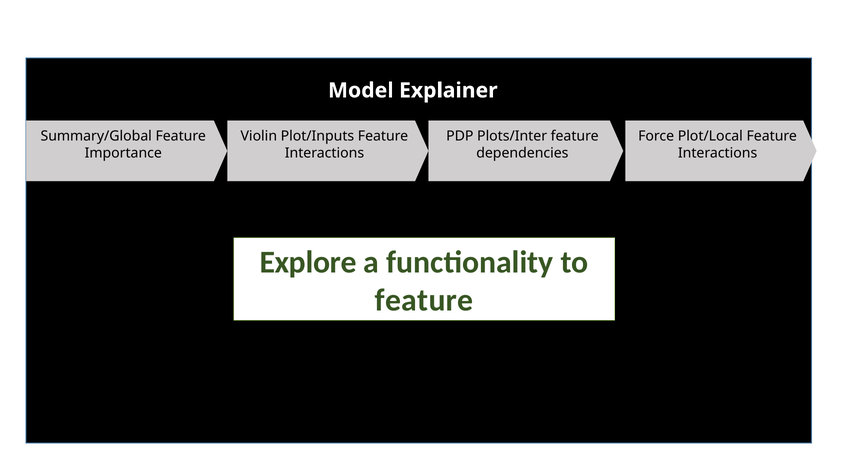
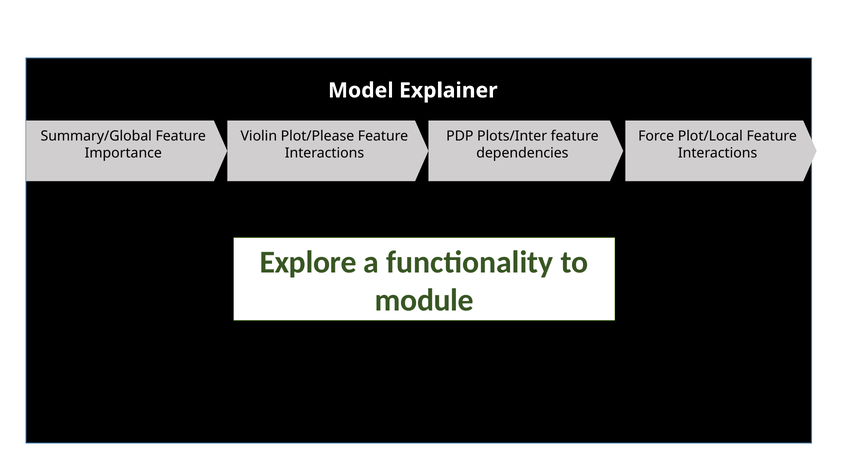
Plot/Inputs: Plot/Inputs -> Plot/Please
feature at (424, 301): feature -> module
